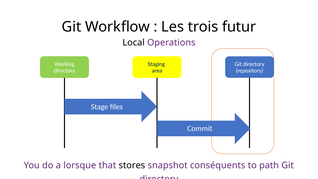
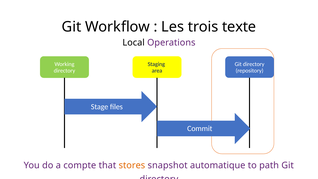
futur: futur -> texte
lorsque: lorsque -> compte
stores colour: black -> orange
conséquents: conséquents -> automatique
